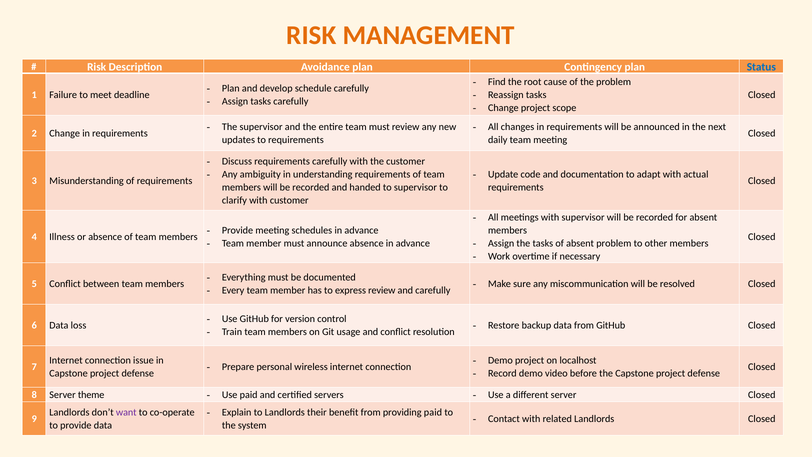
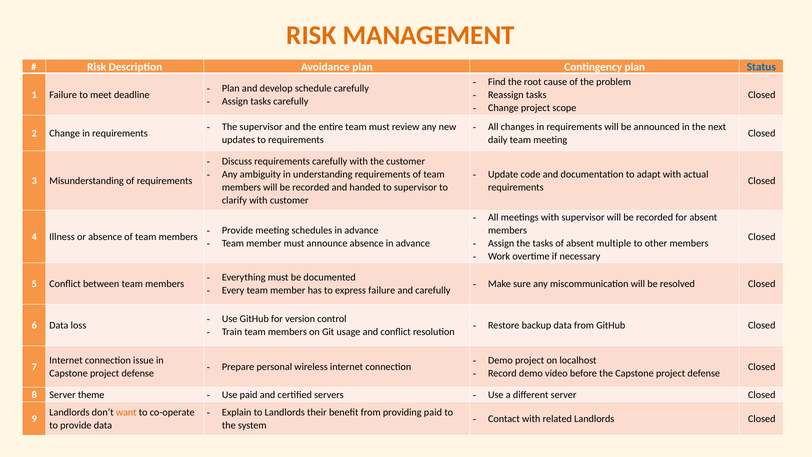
absent problem: problem -> multiple
express review: review -> failure
want colour: purple -> orange
